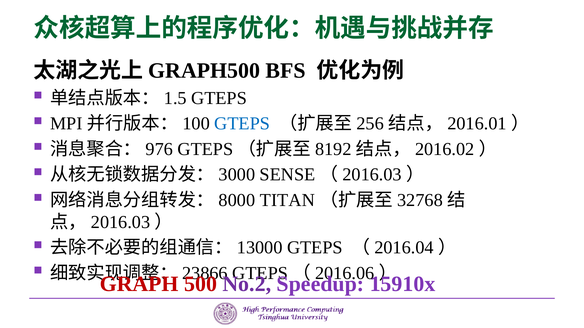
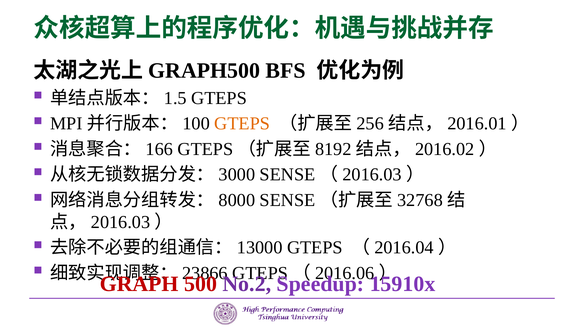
GTEPS at (242, 124) colour: blue -> orange
976: 976 -> 166
TITAN at (287, 200): TITAN -> SENSE
